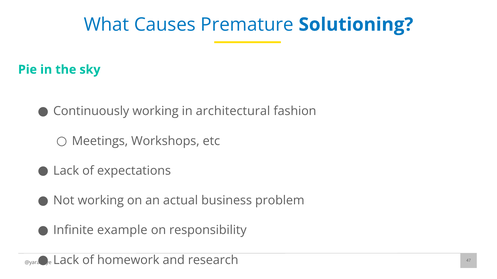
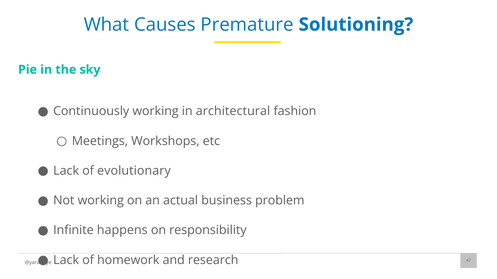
expectations: expectations -> evolutionary
example: example -> happens
